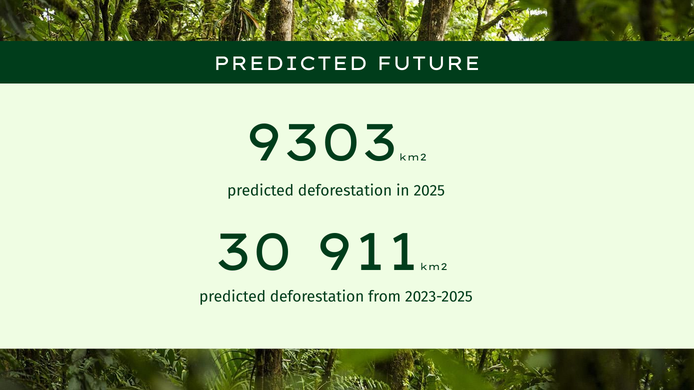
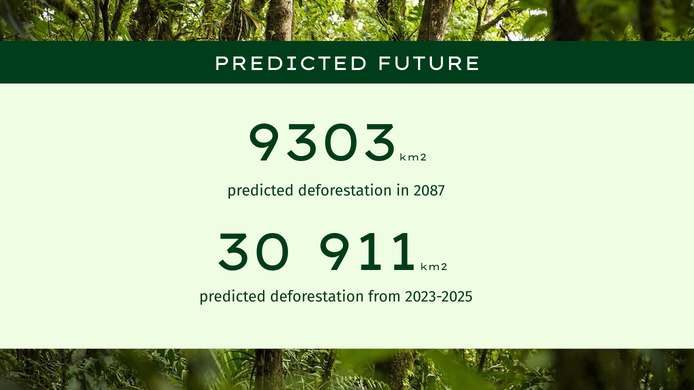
2025: 2025 -> 2087
